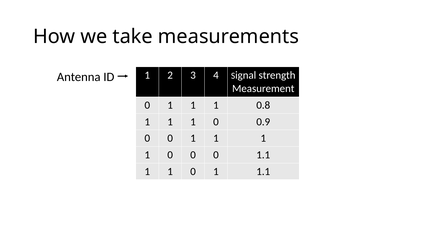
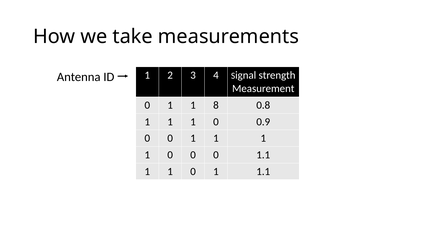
1 at (216, 105): 1 -> 8
